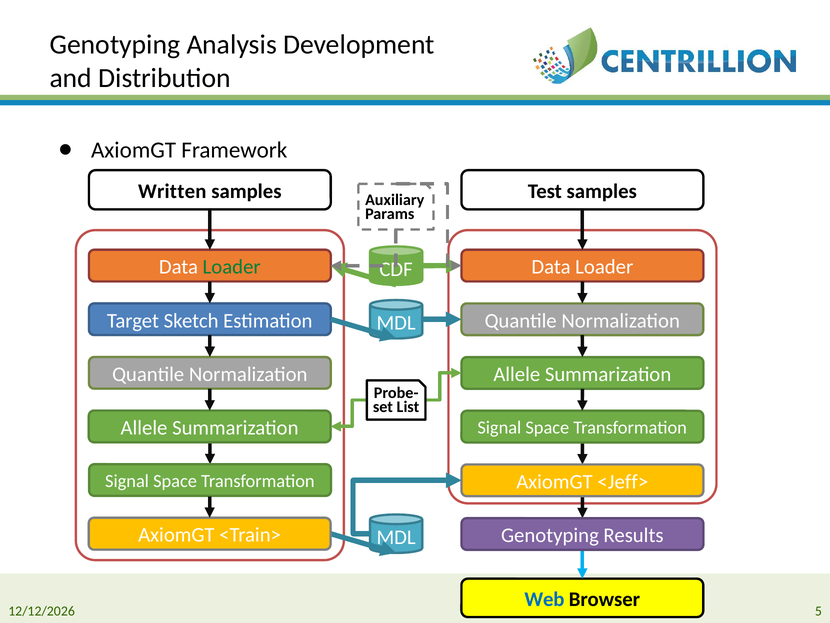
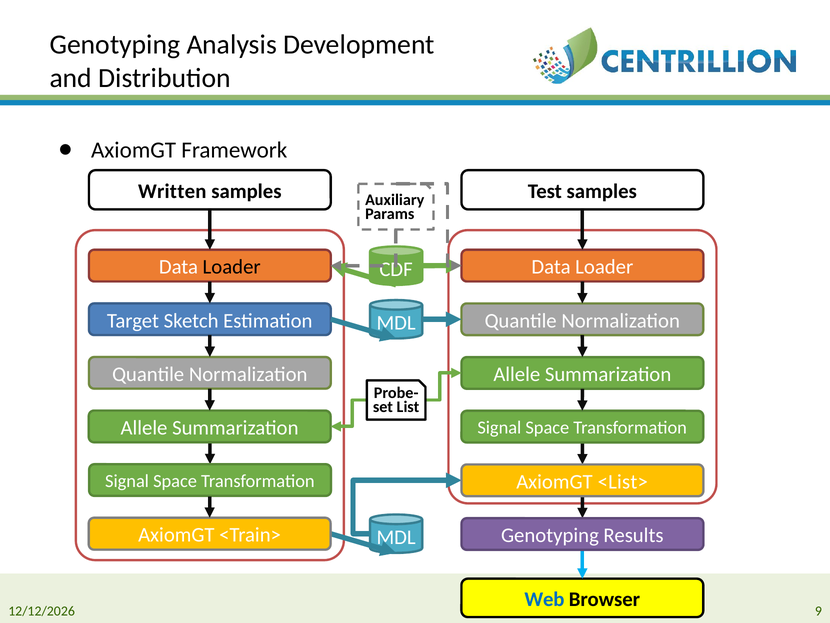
Loader at (232, 267) colour: green -> black
<Jeff>: <Jeff> -> <List>
5: 5 -> 9
